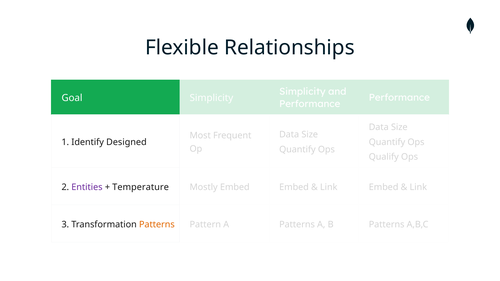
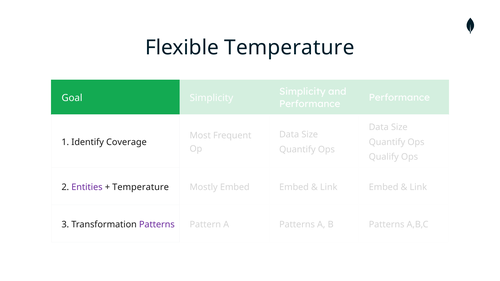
Flexible Relationships: Relationships -> Temperature
Designed: Designed -> Coverage
Patterns at (157, 225) colour: orange -> purple
